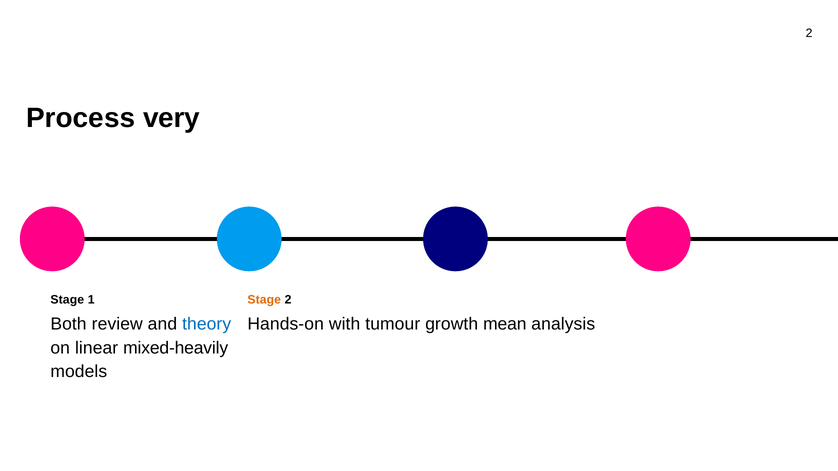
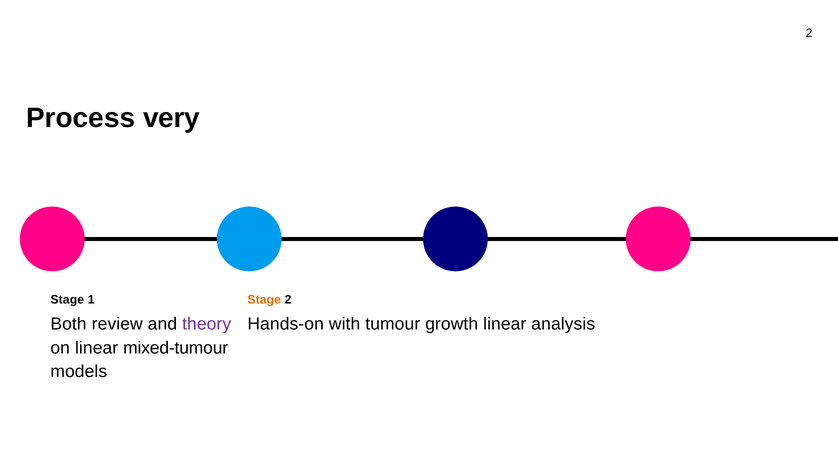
theory colour: blue -> purple
growth mean: mean -> linear
mixed-heavily: mixed-heavily -> mixed-tumour
